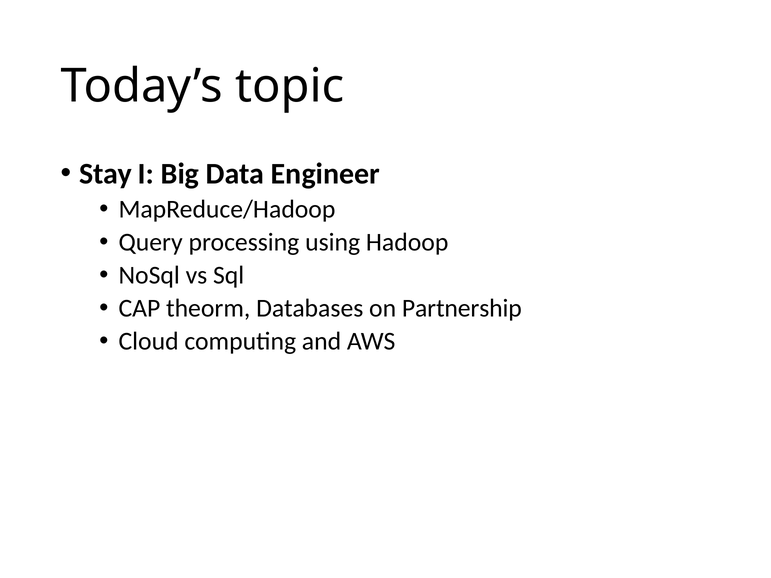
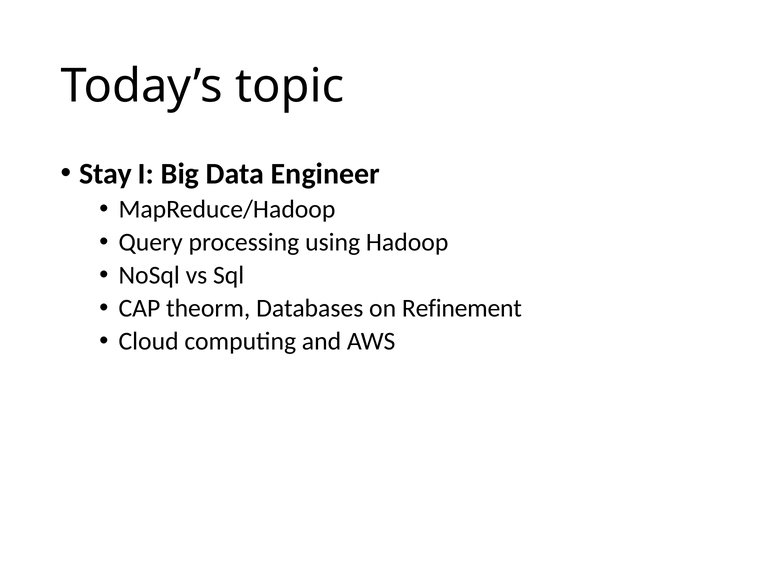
Partnership: Partnership -> Refinement
